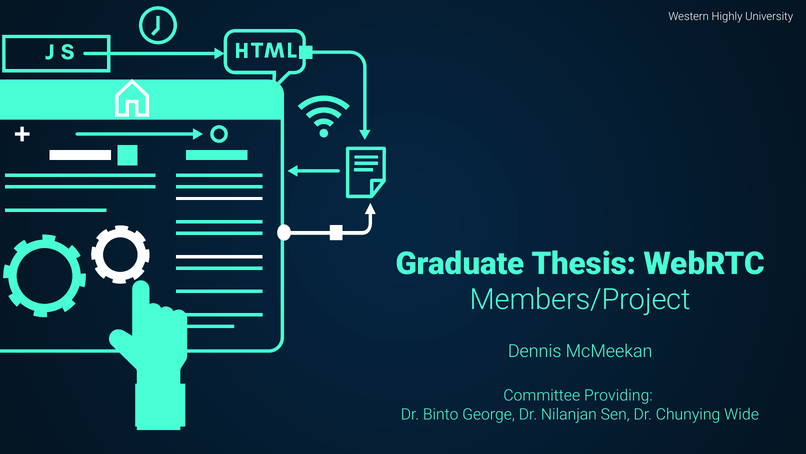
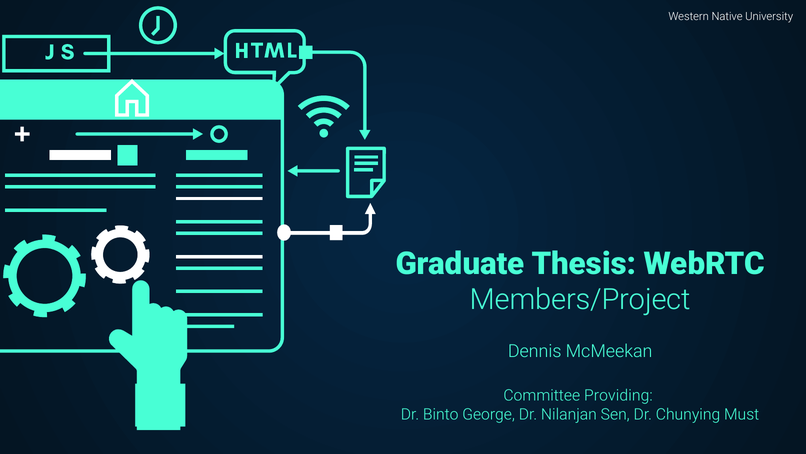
Highly: Highly -> Native
Wide: Wide -> Must
